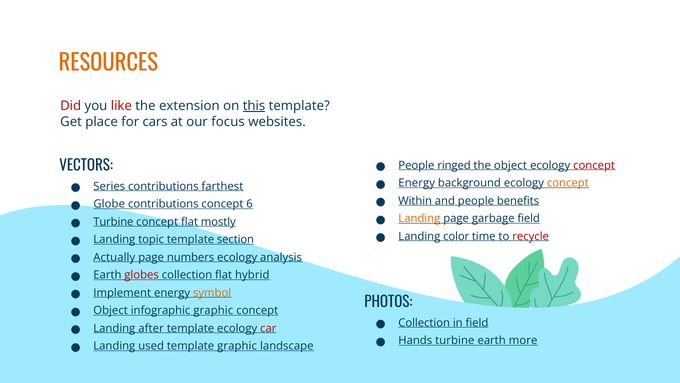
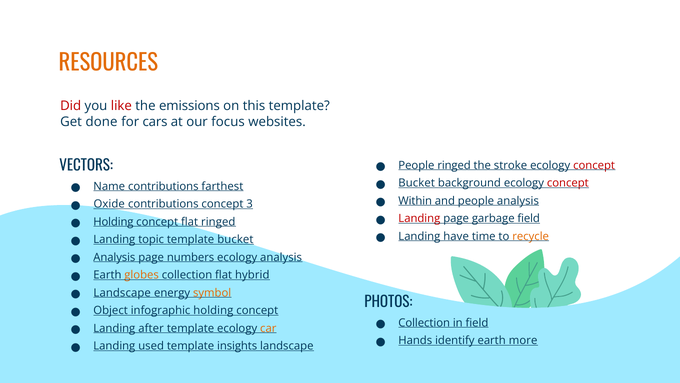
extension: extension -> emissions
this underline: present -> none
place: place -> done
the object: object -> stroke
Energy at (417, 183): Energy -> Bucket
concept at (568, 183) colour: orange -> red
Series: Series -> Name
people benefits: benefits -> analysis
Globe: Globe -> Oxide
6: 6 -> 3
Landing at (419, 218) colour: orange -> red
Turbine at (113, 222): Turbine -> Holding
flat mostly: mostly -> ringed
color: color -> have
recycle colour: red -> orange
template section: section -> bucket
Actually at (114, 257): Actually -> Analysis
globes colour: red -> orange
Implement at (122, 293): Implement -> Landscape
infographic graphic: graphic -> holding
car colour: red -> orange
Hands turbine: turbine -> identify
template graphic: graphic -> insights
